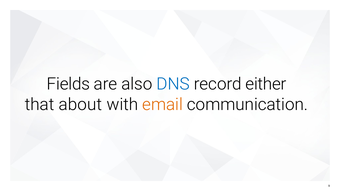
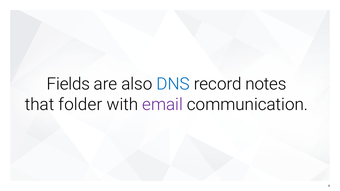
either: either -> notes
about: about -> folder
email colour: orange -> purple
